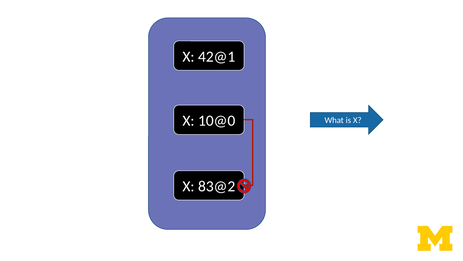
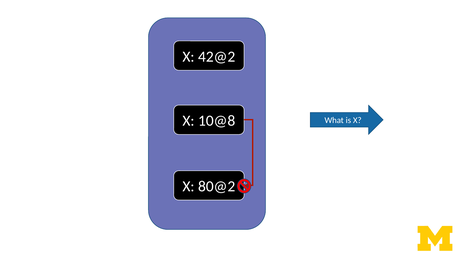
42@1: 42@1 -> 42@2
10@0: 10@0 -> 10@8
83@2: 83@2 -> 80@2
